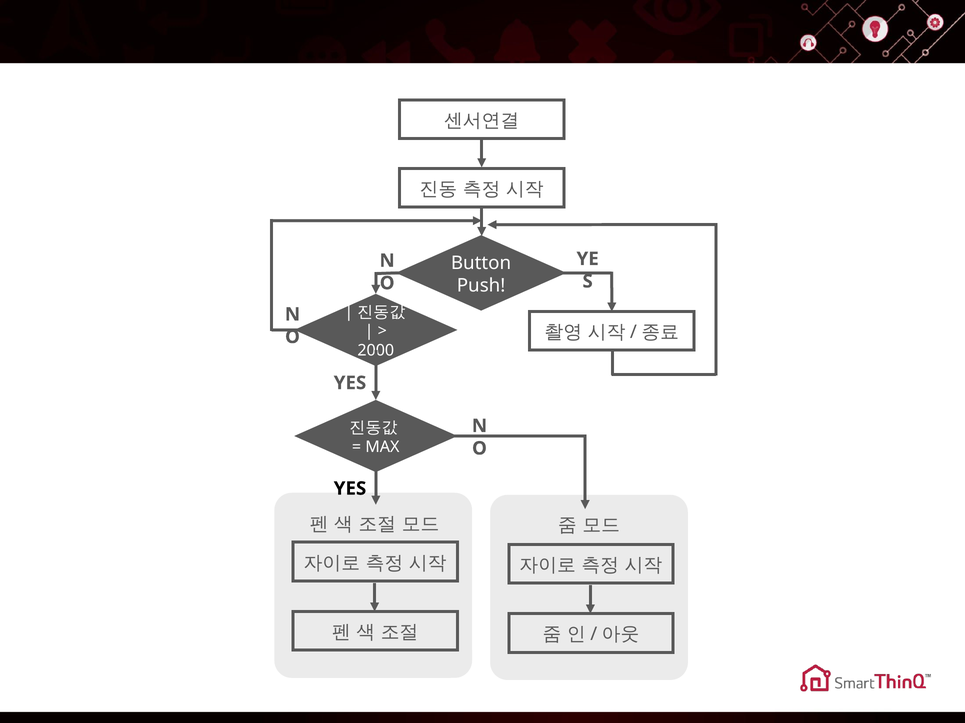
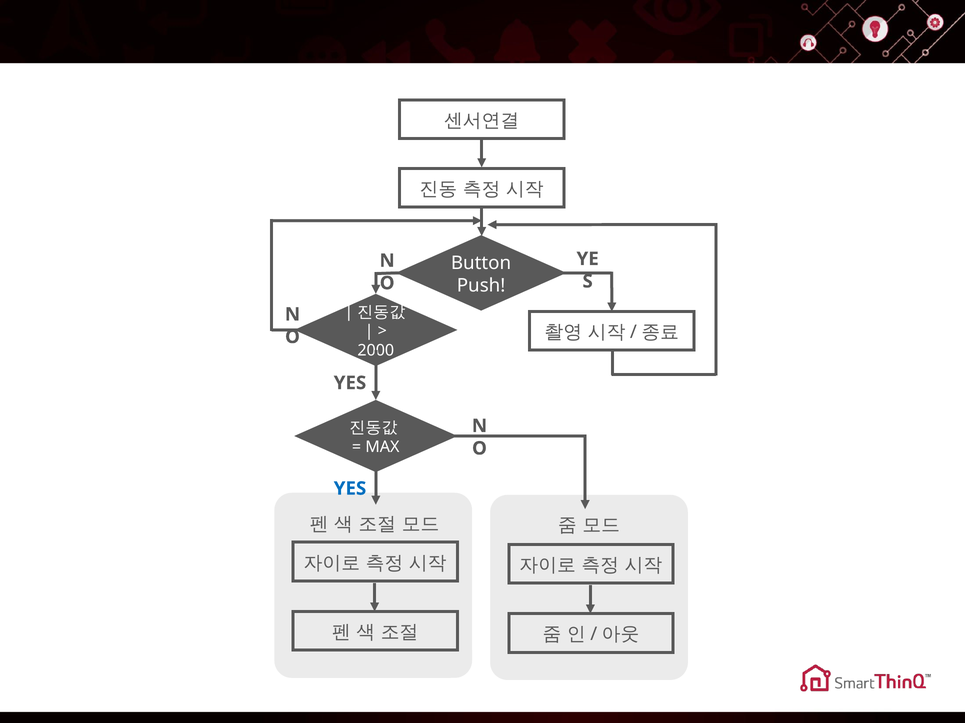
YES at (350, 489) colour: black -> blue
